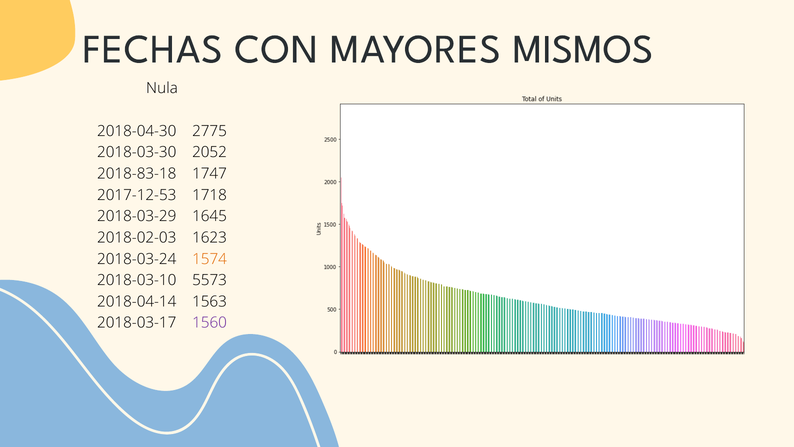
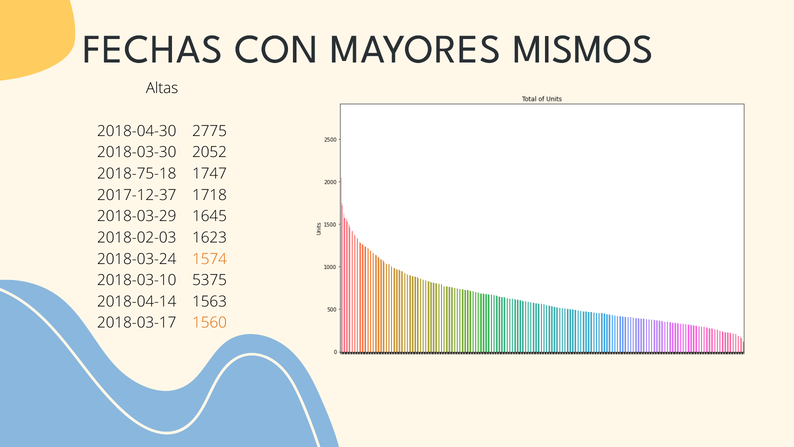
Nula: Nula -> Altas
2018-83-18: 2018-83-18 -> 2018-75-18
2017-12-53: 2017-12-53 -> 2017-12-37
5573: 5573 -> 5375
1560 colour: purple -> orange
